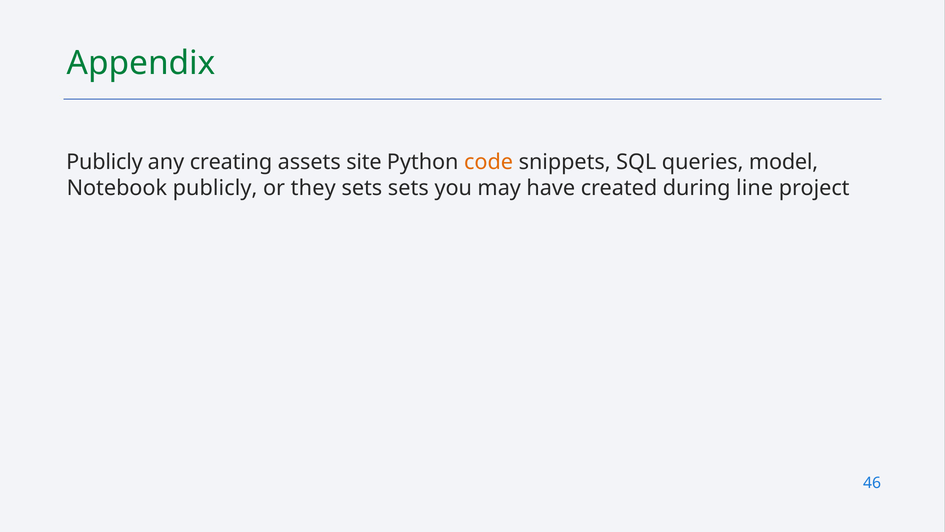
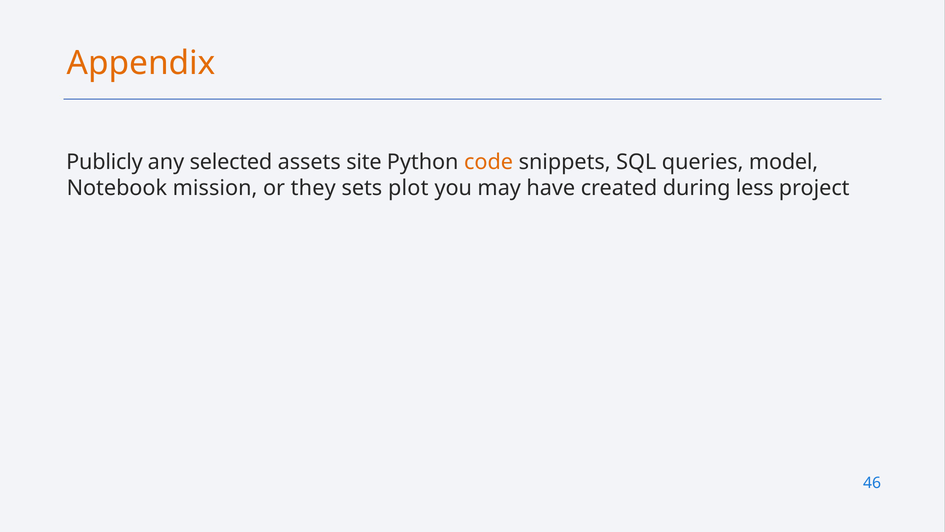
Appendix colour: green -> orange
creating: creating -> selected
Notebook publicly: publicly -> mission
sets sets: sets -> plot
line: line -> less
